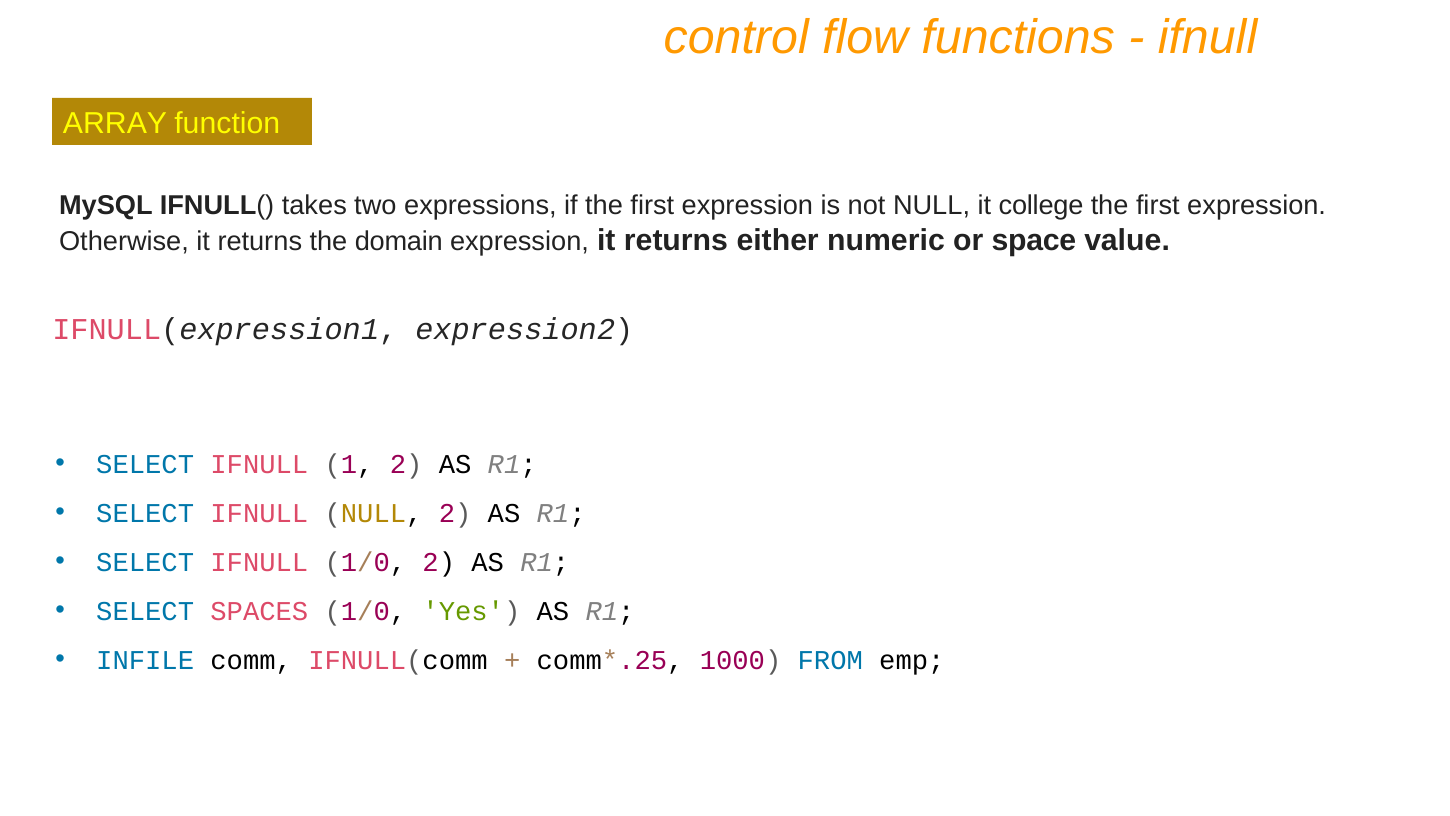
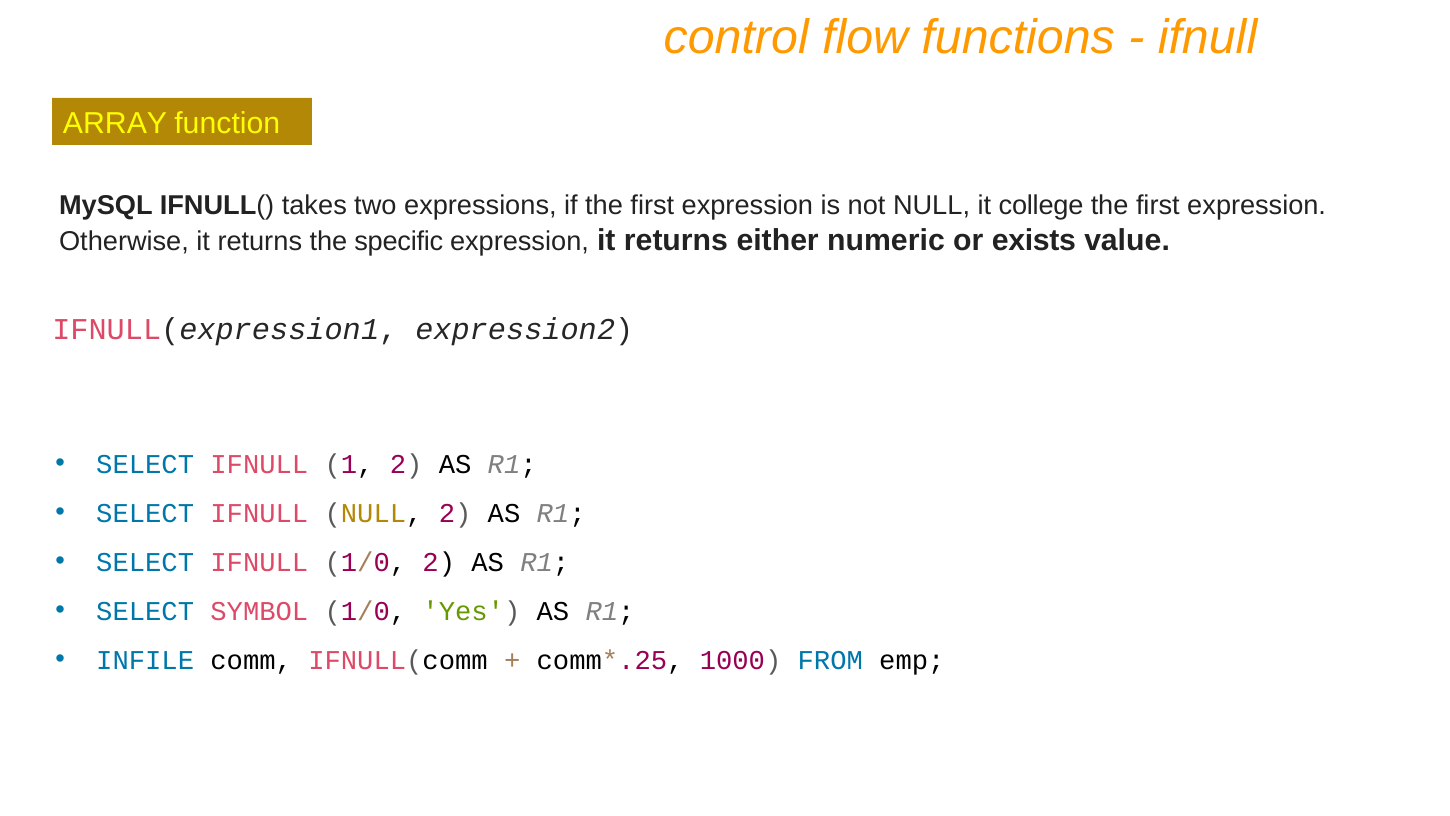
domain: domain -> specific
space: space -> exists
SPACES: SPACES -> SYMBOL
